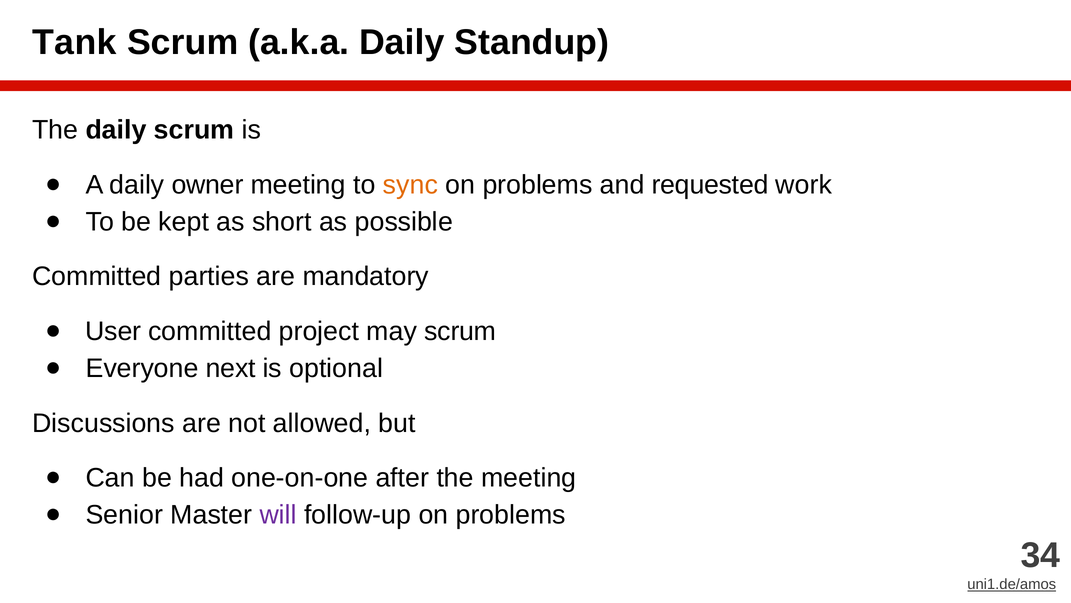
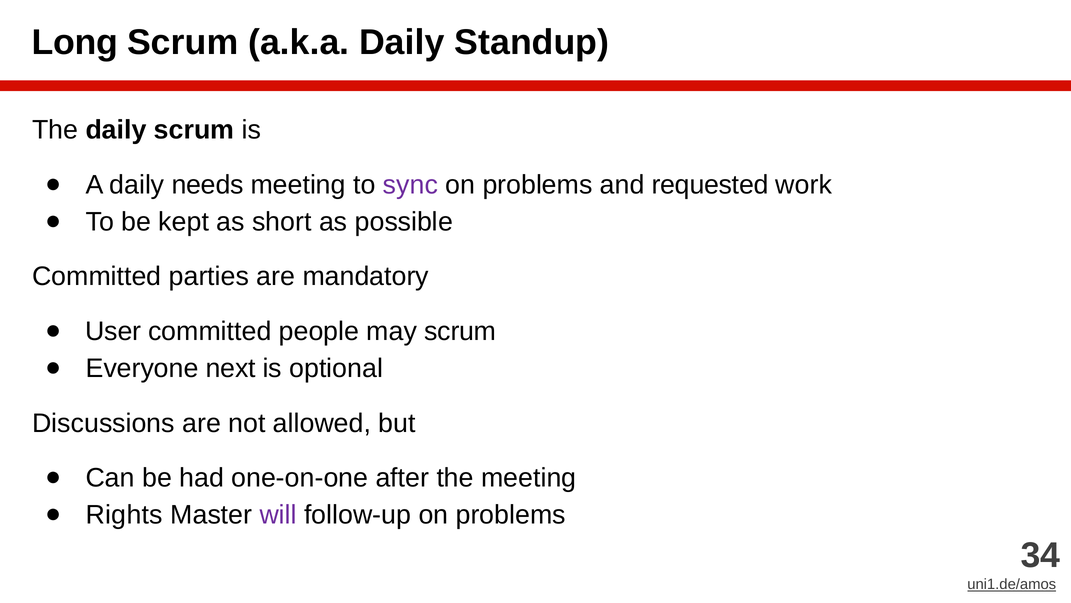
Tank: Tank -> Long
owner: owner -> needs
sync colour: orange -> purple
project: project -> people
Senior: Senior -> Rights
